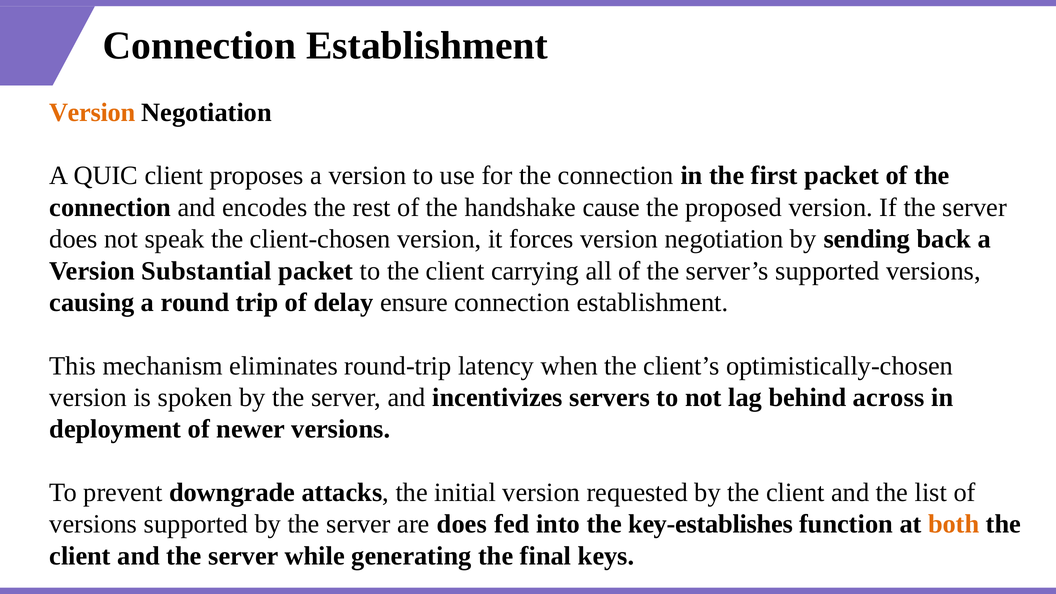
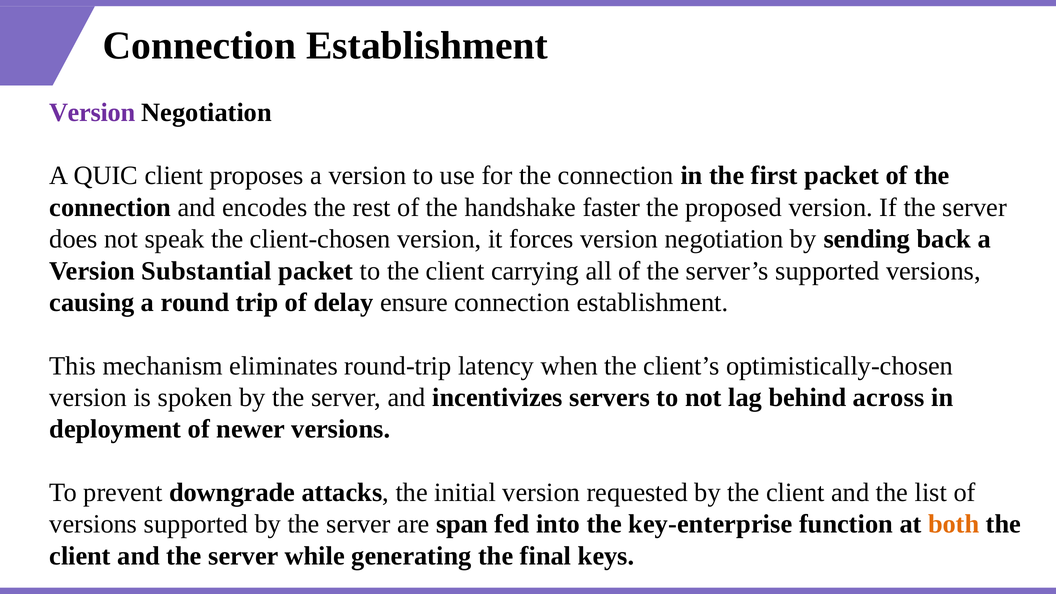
Version at (92, 112) colour: orange -> purple
cause: cause -> faster
are does: does -> span
key-establishes: key-establishes -> key-enterprise
